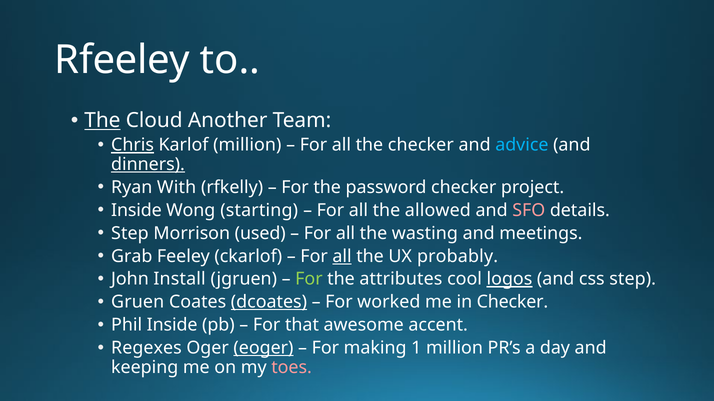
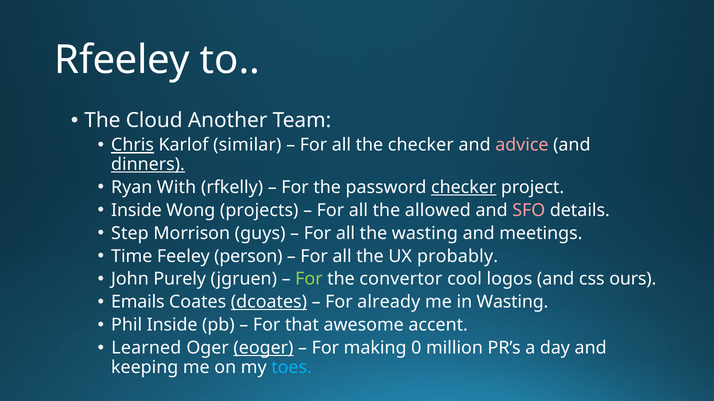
The at (102, 121) underline: present -> none
Karlof million: million -> similar
advice colour: light blue -> pink
checker at (464, 188) underline: none -> present
starting: starting -> projects
used: used -> guys
Grab: Grab -> Time
ckarlof: ckarlof -> person
all at (342, 257) underline: present -> none
Install: Install -> Purely
attributes: attributes -> convertor
logos underline: present -> none
css step: step -> ours
Gruen: Gruen -> Emails
worked: worked -> already
in Checker: Checker -> Wasting
Regexes: Regexes -> Learned
1: 1 -> 0
toes colour: pink -> light blue
